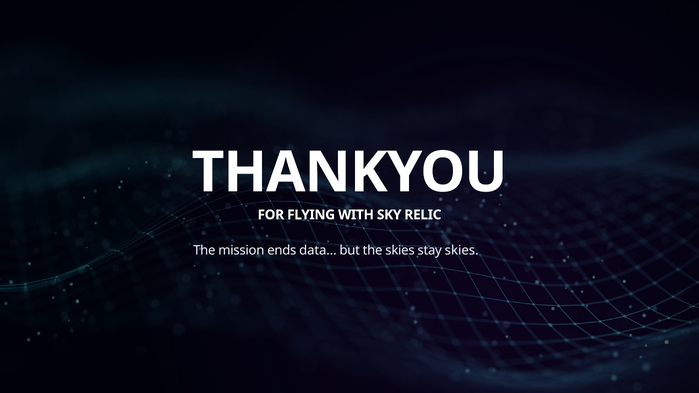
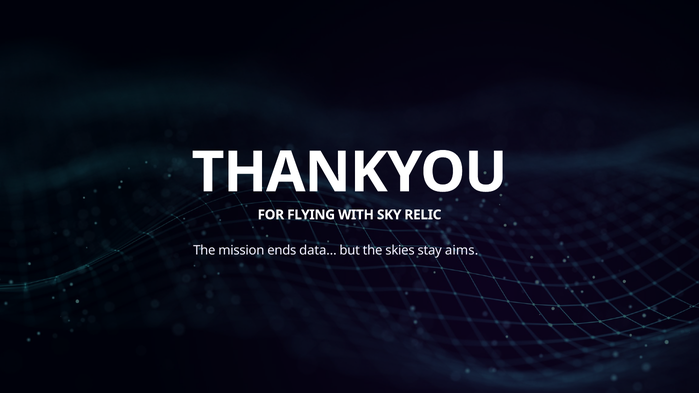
stay skies: skies -> aims
